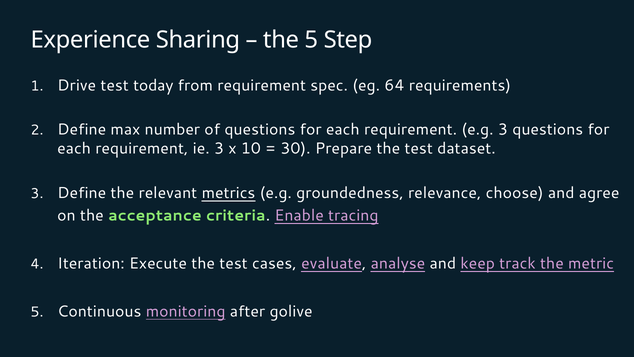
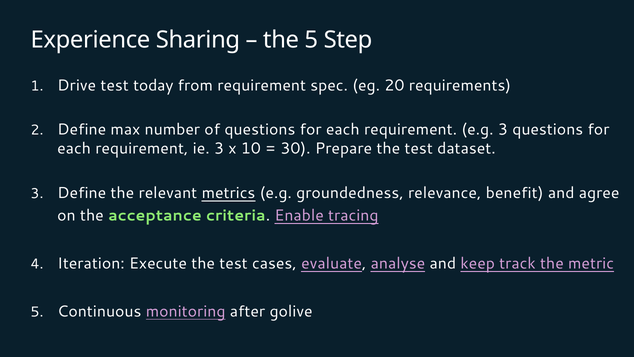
64: 64 -> 20
choose: choose -> benefit
